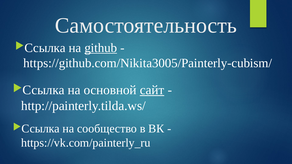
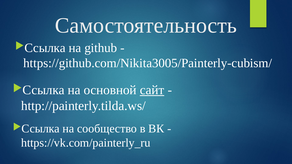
github underline: present -> none
